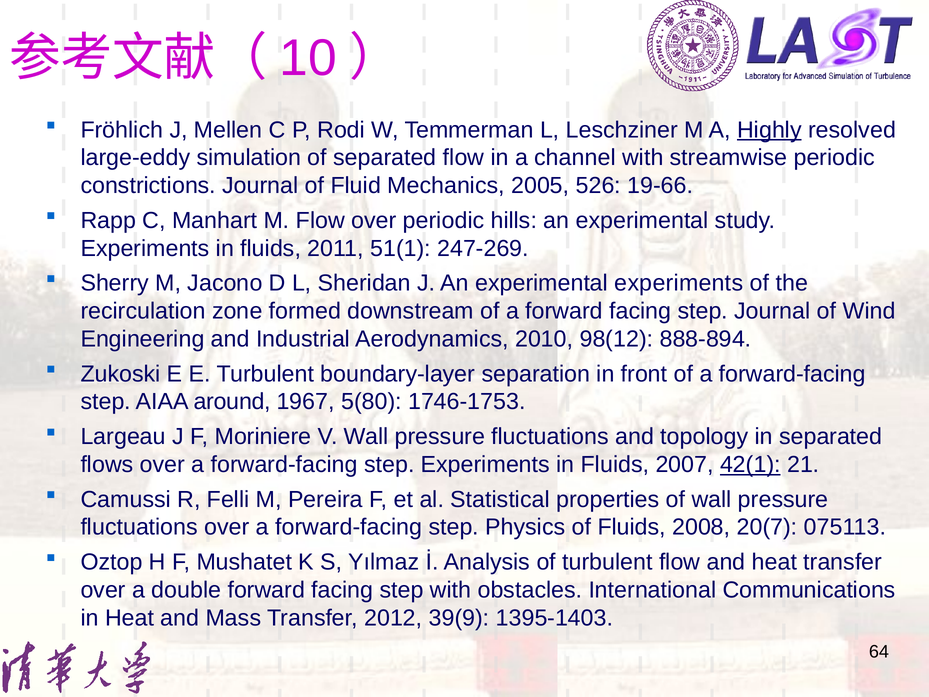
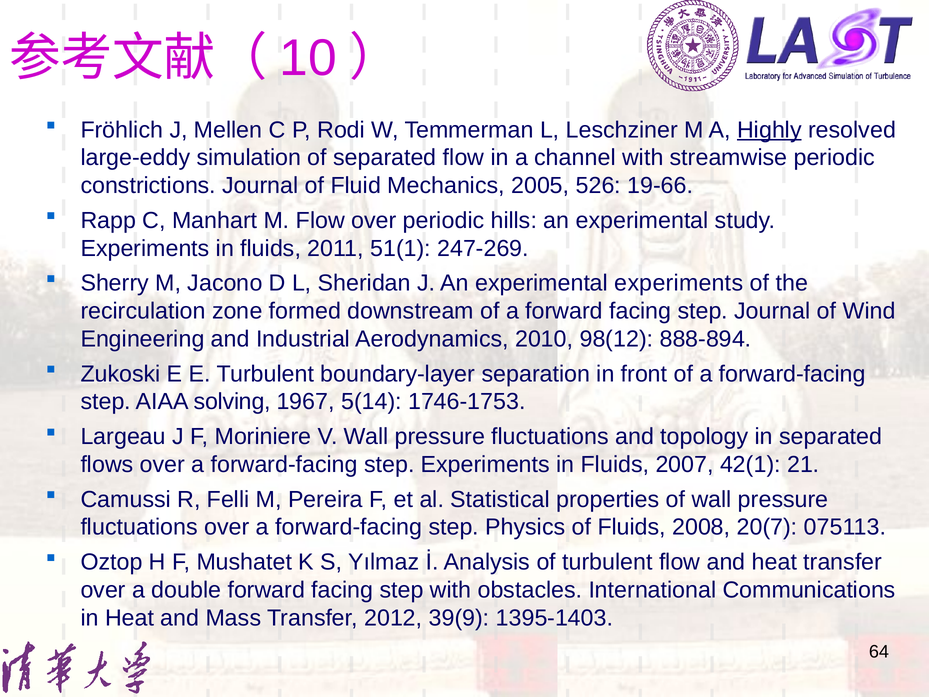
around: around -> solving
5(80: 5(80 -> 5(14
42(1 underline: present -> none
